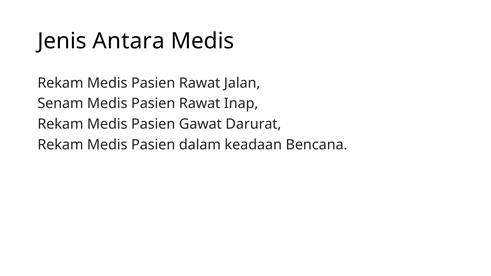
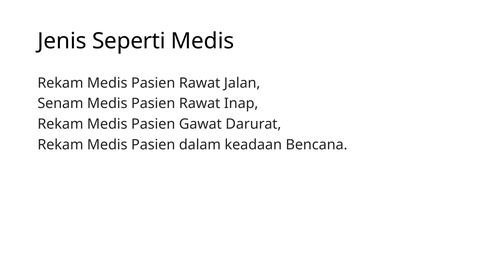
Antara: Antara -> Seperti
